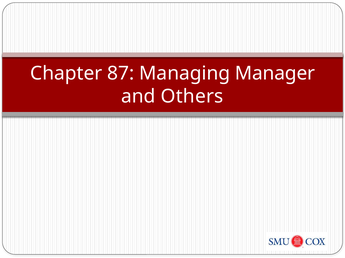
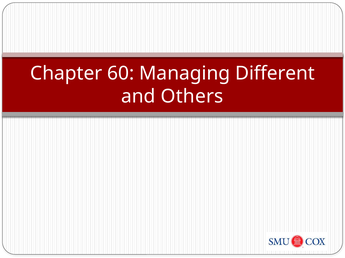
87: 87 -> 60
Manager: Manager -> Different
